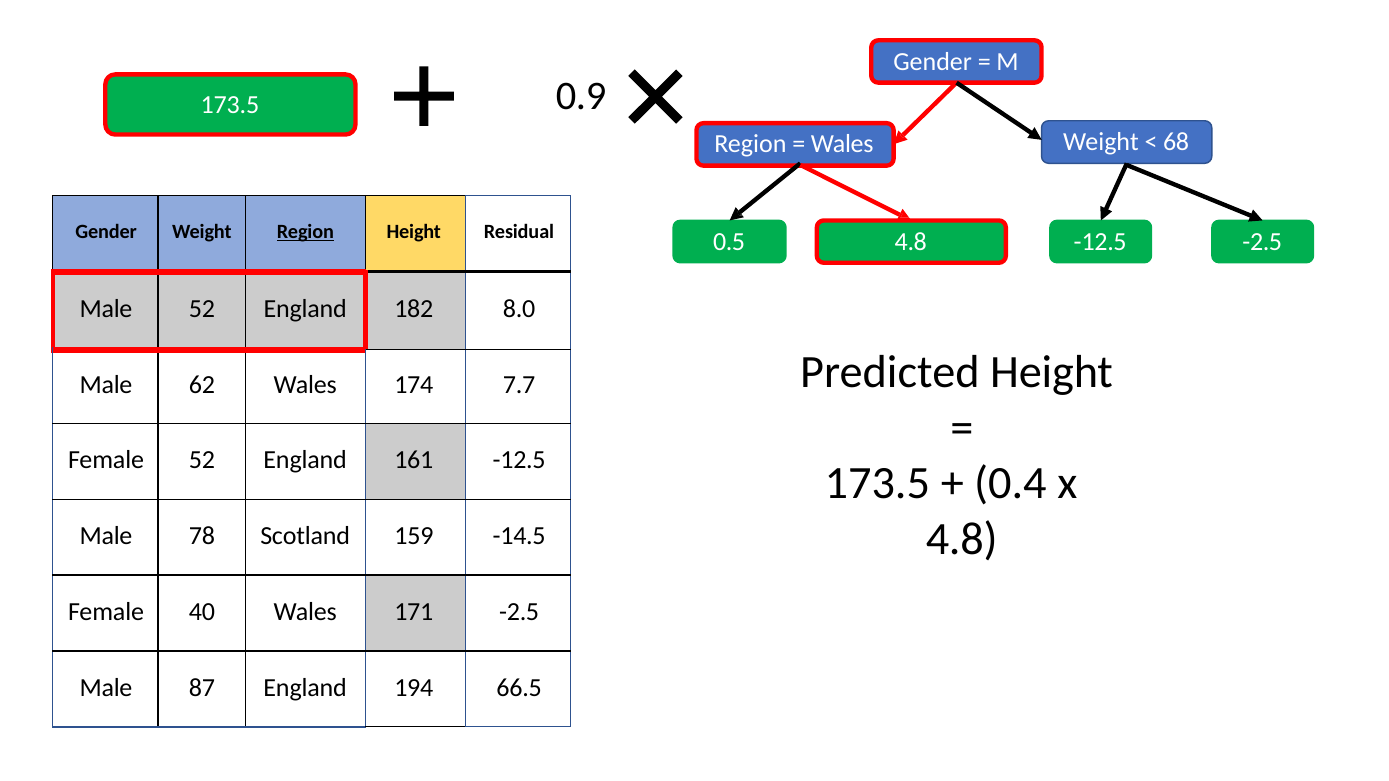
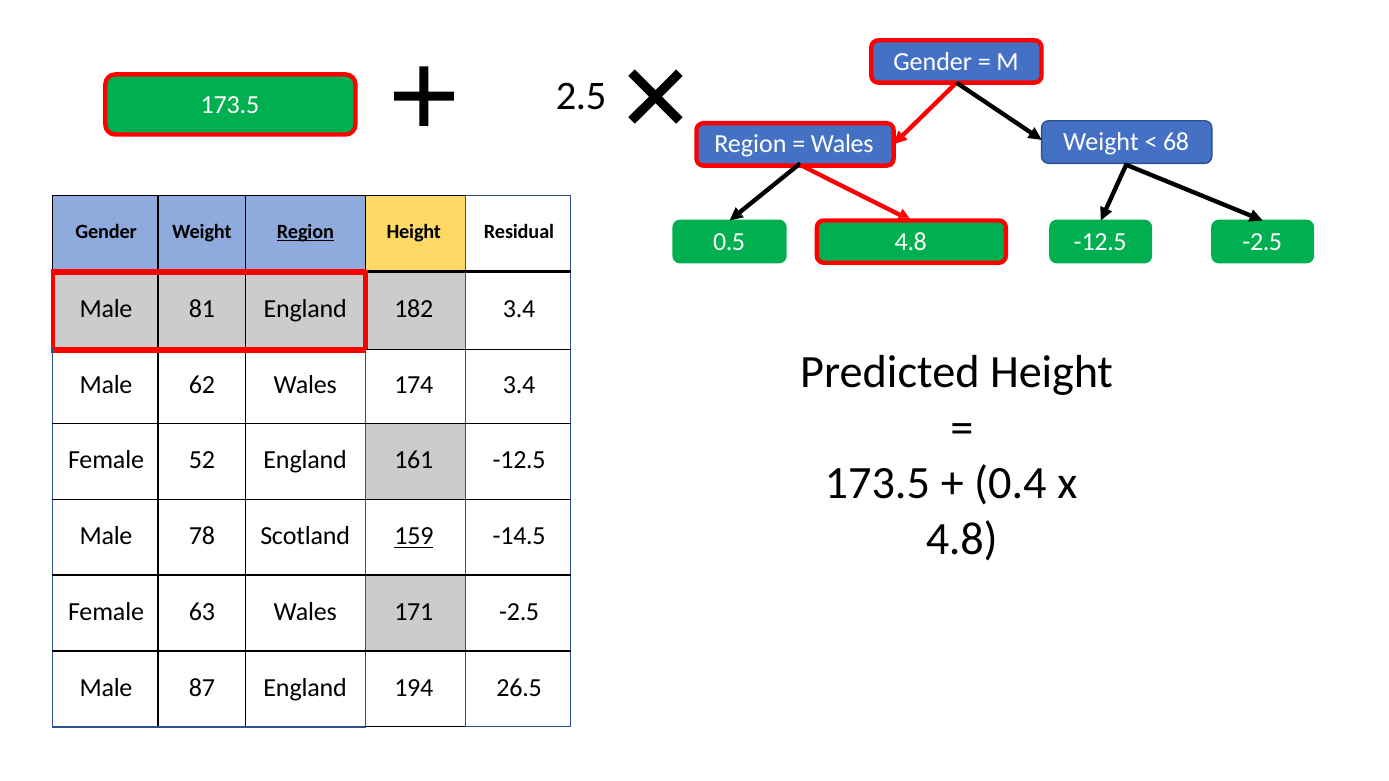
0.9: 0.9 -> 2.5
Male 52: 52 -> 81
182 8.0: 8.0 -> 3.4
174 7.7: 7.7 -> 3.4
159 underline: none -> present
40: 40 -> 63
66.5: 66.5 -> 26.5
